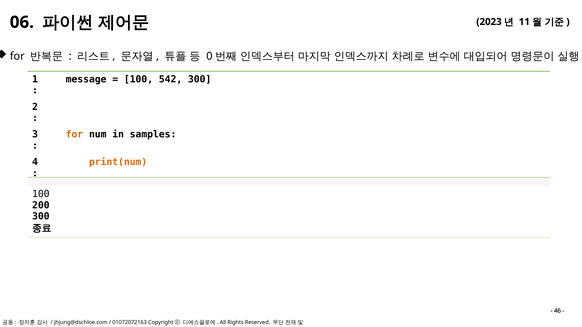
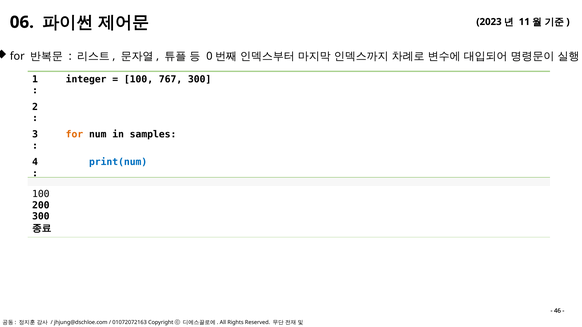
message: message -> integer
542: 542 -> 767
print(num colour: orange -> blue
